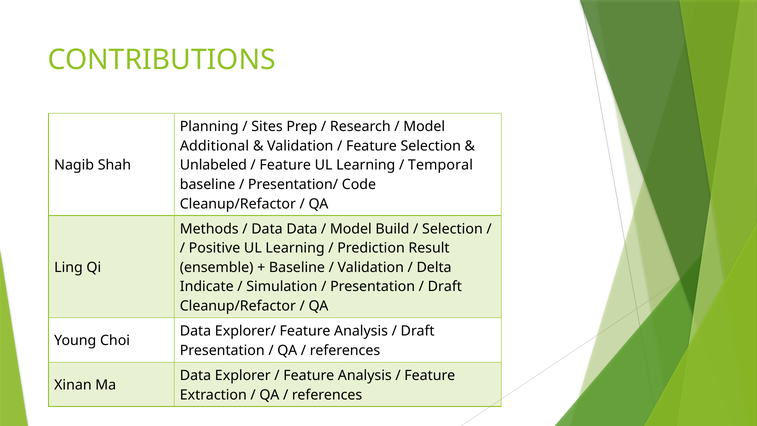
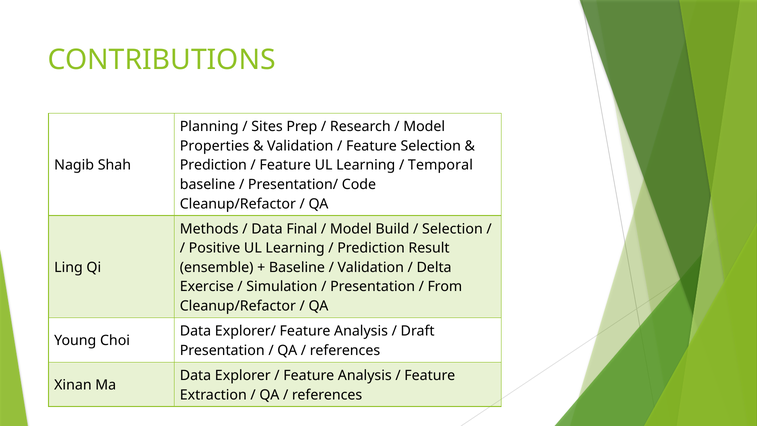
Additional: Additional -> Properties
Unlabeled at (213, 165): Unlabeled -> Prediction
Data Data: Data -> Final
Indicate: Indicate -> Exercise
Draft at (445, 287): Draft -> From
